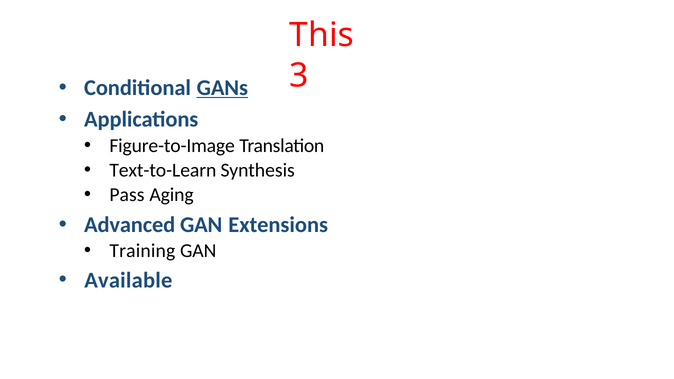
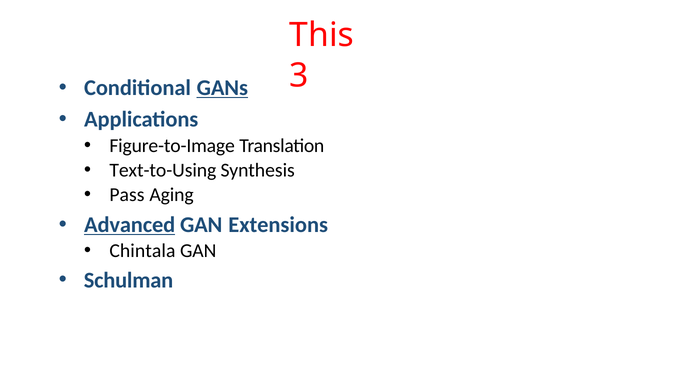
Text-to-Learn: Text-to-Learn -> Text-to-Using
Advanced underline: none -> present
Training: Training -> Chintala
Available: Available -> Schulman
